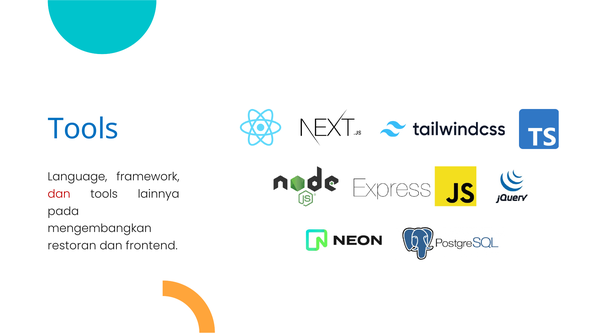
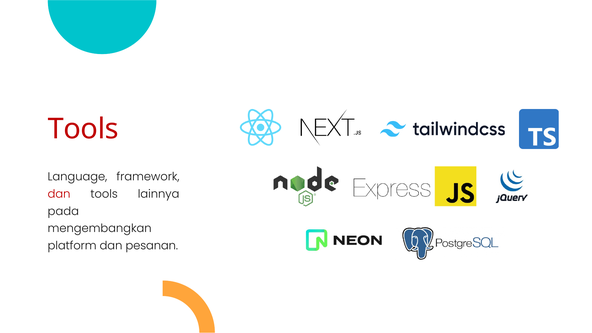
Tools at (83, 129) colour: blue -> red
restoran: restoran -> platform
frontend: frontend -> pesanan
